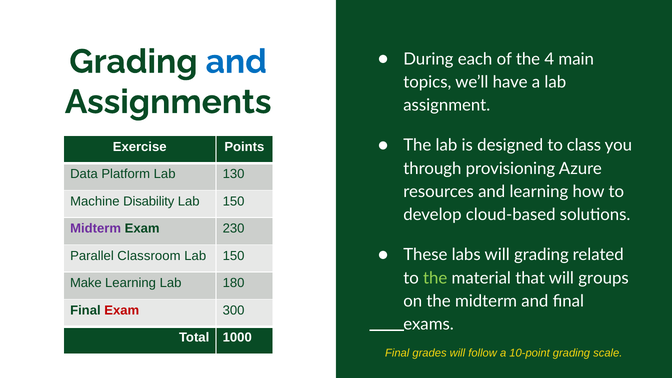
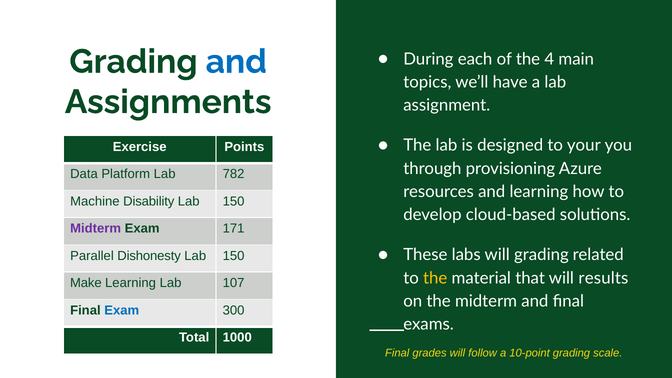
class: class -> your
130: 130 -> 782
230: 230 -> 171
Classroom: Classroom -> Dishonesty
the at (435, 278) colour: light green -> yellow
groups: groups -> results
180: 180 -> 107
Exam at (122, 310) colour: red -> blue
